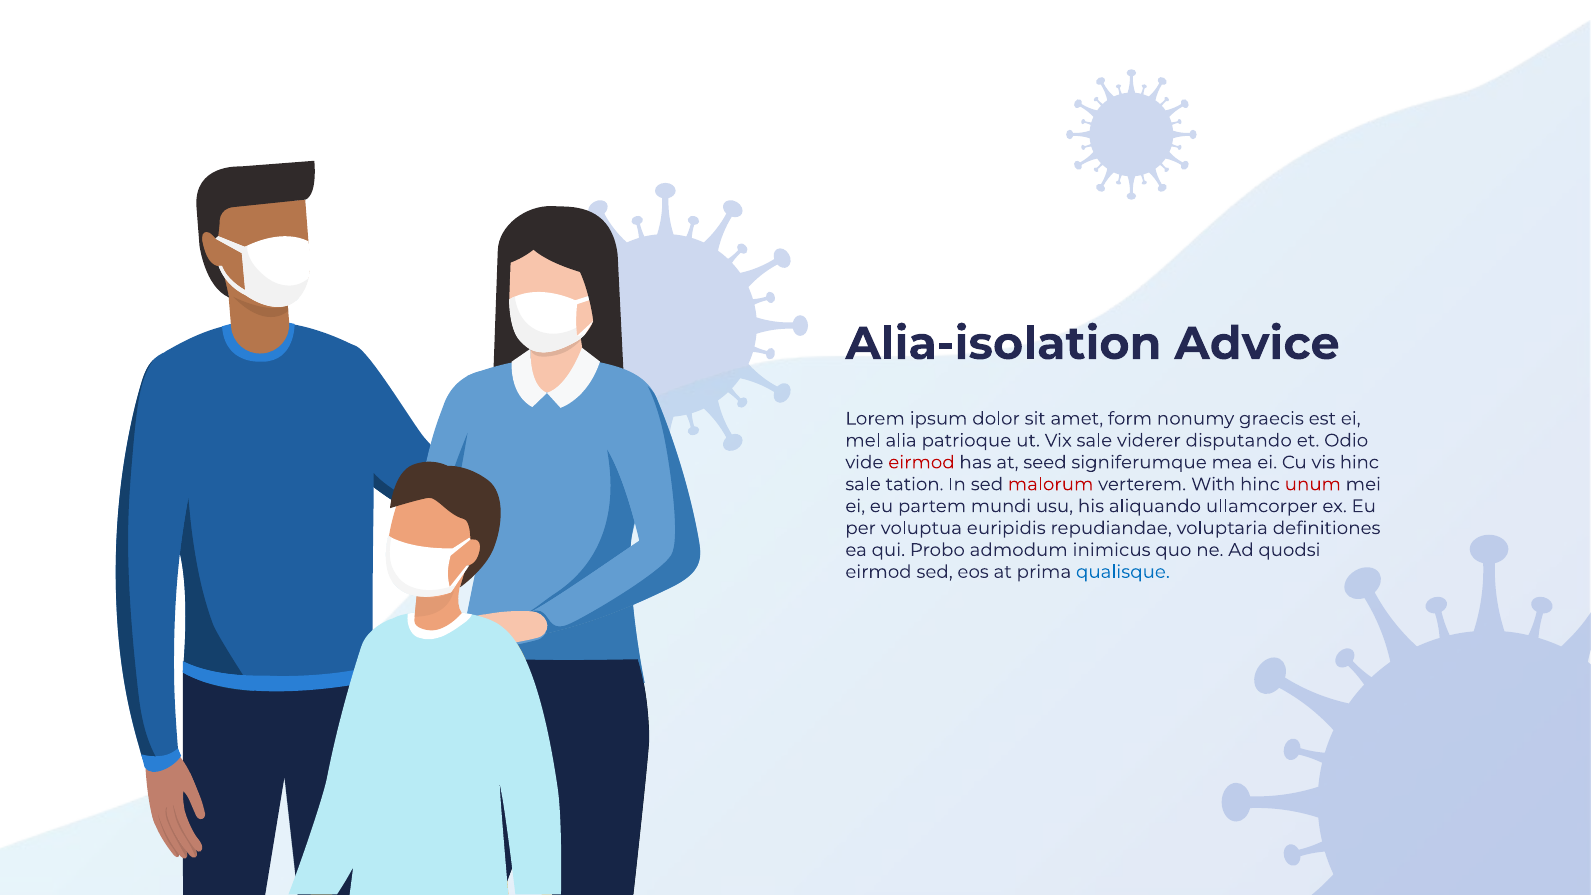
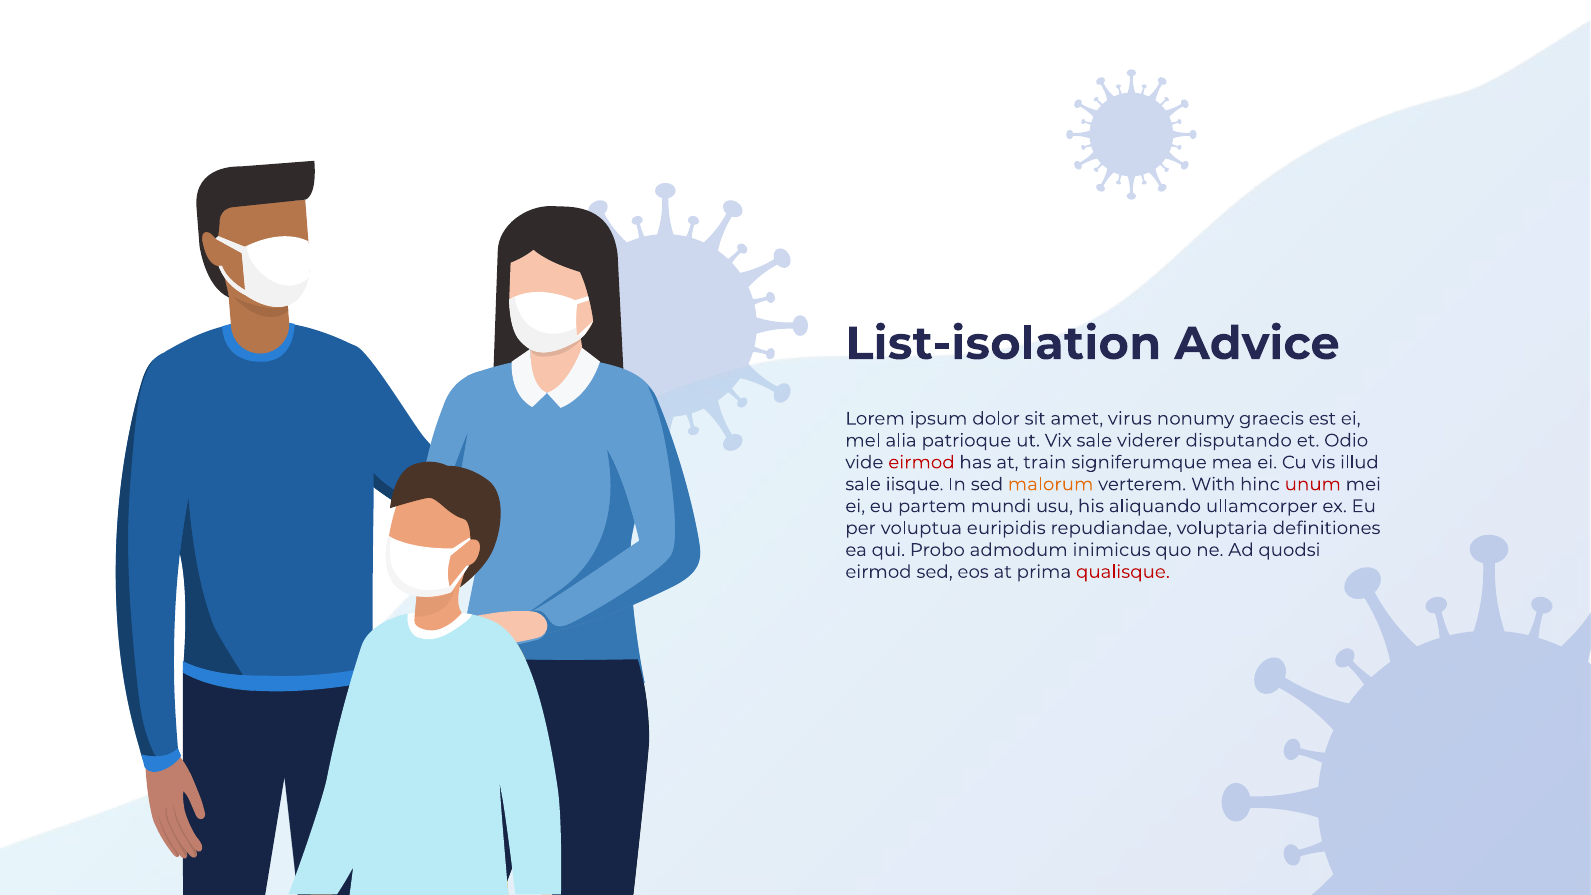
Alia-isolation: Alia-isolation -> List-isolation
form: form -> virus
seed: seed -> train
vis hinc: hinc -> illud
tation: tation -> iisque
malorum colour: red -> orange
qualisque colour: blue -> red
